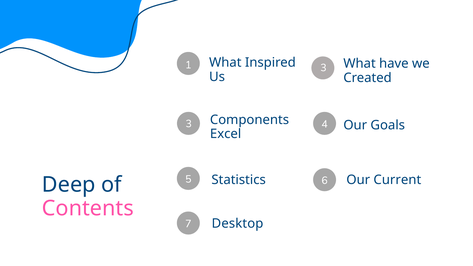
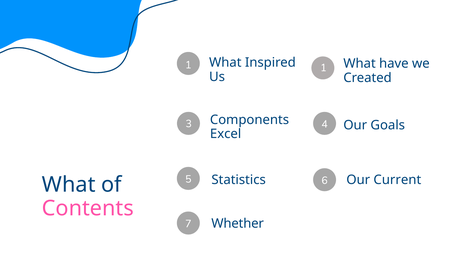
1 3: 3 -> 1
Deep at (69, 185): Deep -> What
Desktop: Desktop -> Whether
